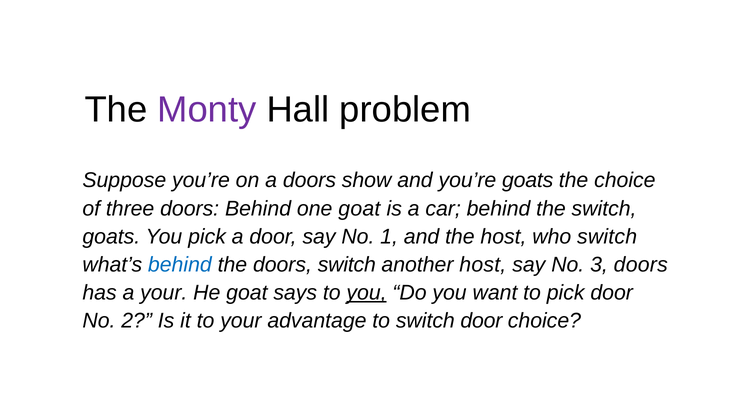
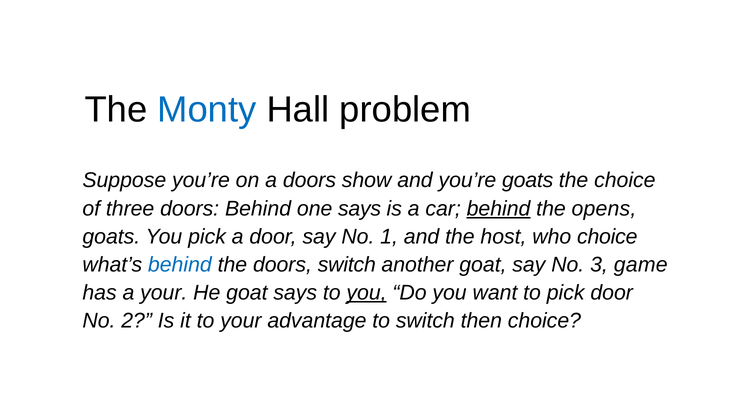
Monty colour: purple -> blue
one goat: goat -> says
behind at (499, 209) underline: none -> present
the switch: switch -> opens
who switch: switch -> choice
another host: host -> goat
3 doors: doors -> game
switch door: door -> then
